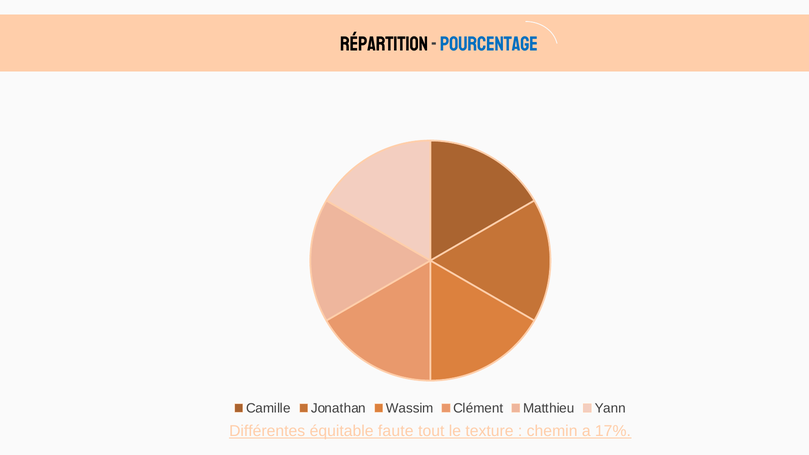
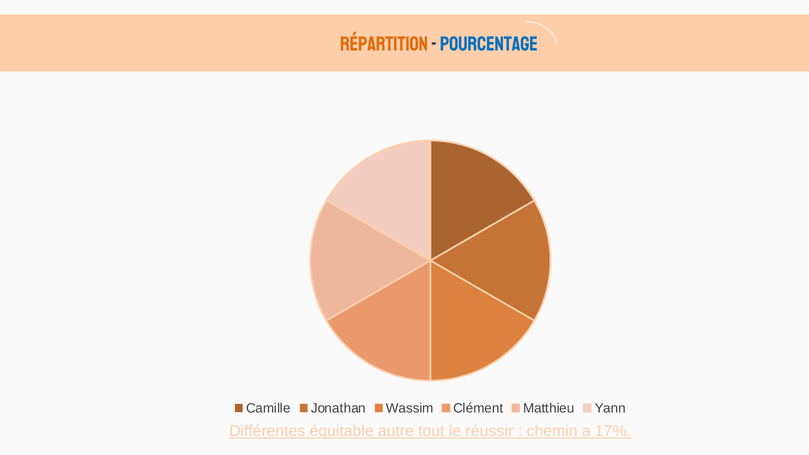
Répartition at (384, 44) colour: black -> orange
faute: faute -> autre
texture: texture -> réussir
